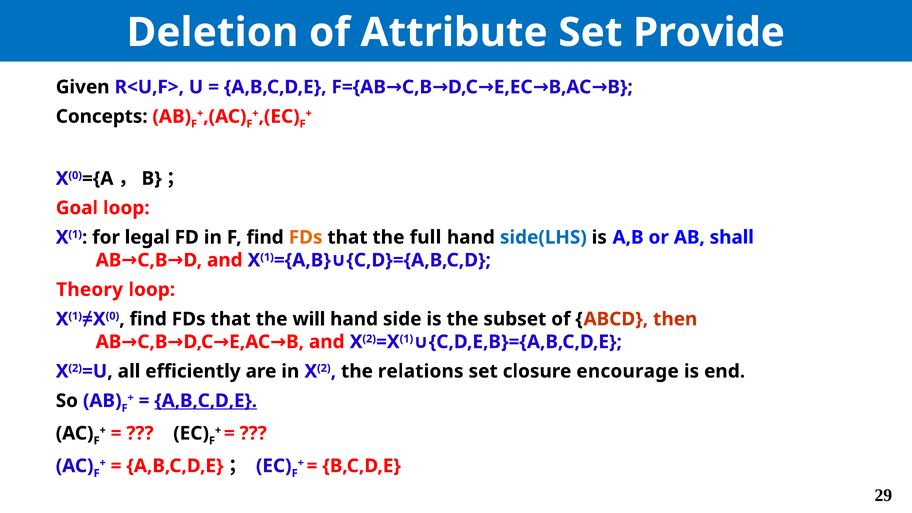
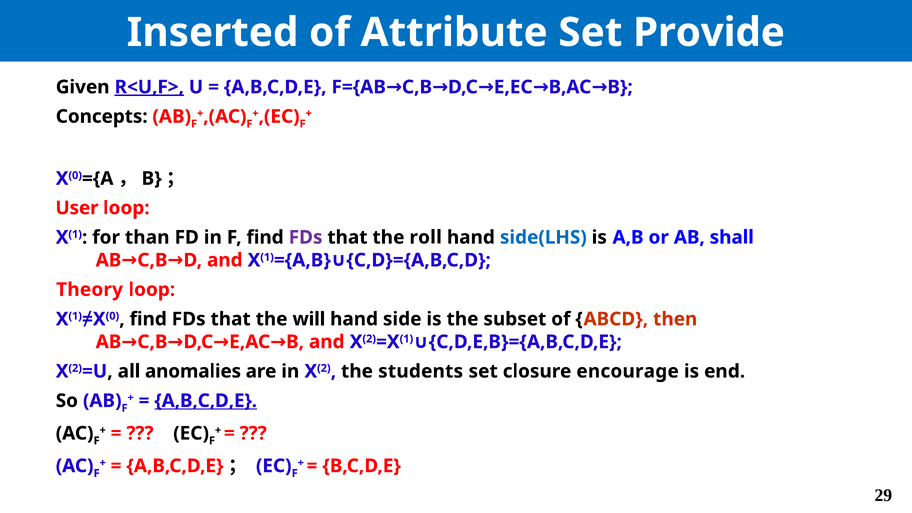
Deletion: Deletion -> Inserted
R<U,F> underline: none -> present
Goal: Goal -> User
legal: legal -> than
FDs at (306, 237) colour: orange -> purple
full: full -> roll
efficiently: efficiently -> anomalies
relations: relations -> students
